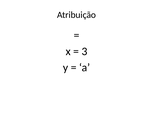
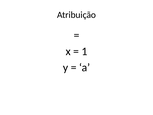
3: 3 -> 1
